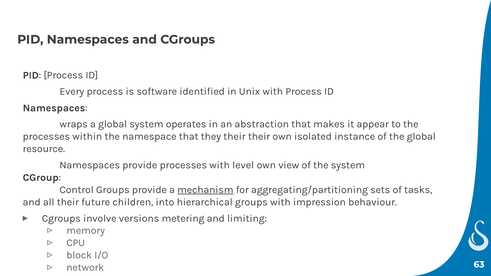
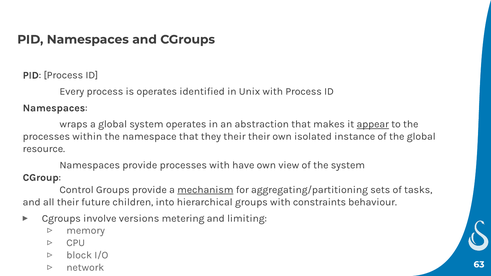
is software: software -> operates
appear underline: none -> present
level: level -> have
impression: impression -> constraints
